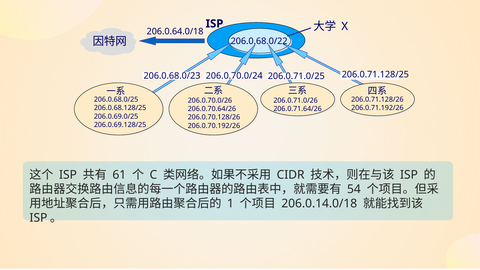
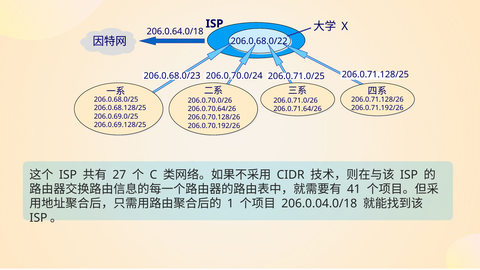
61: 61 -> 27
54: 54 -> 41
206.0.14.0/18: 206.0.14.0/18 -> 206.0.04.0/18
